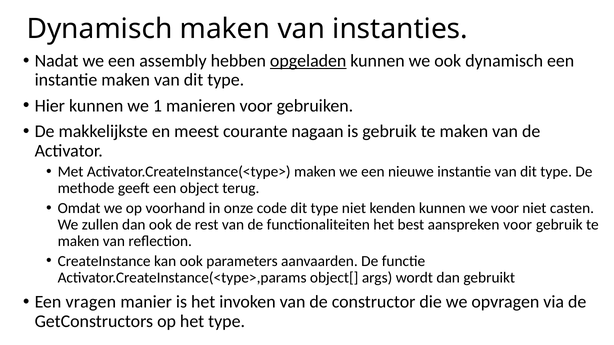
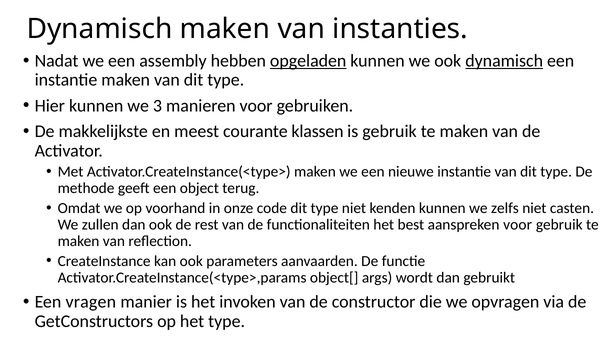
dynamisch at (504, 61) underline: none -> present
1: 1 -> 3
nagaan: nagaan -> klassen
we voor: voor -> zelfs
